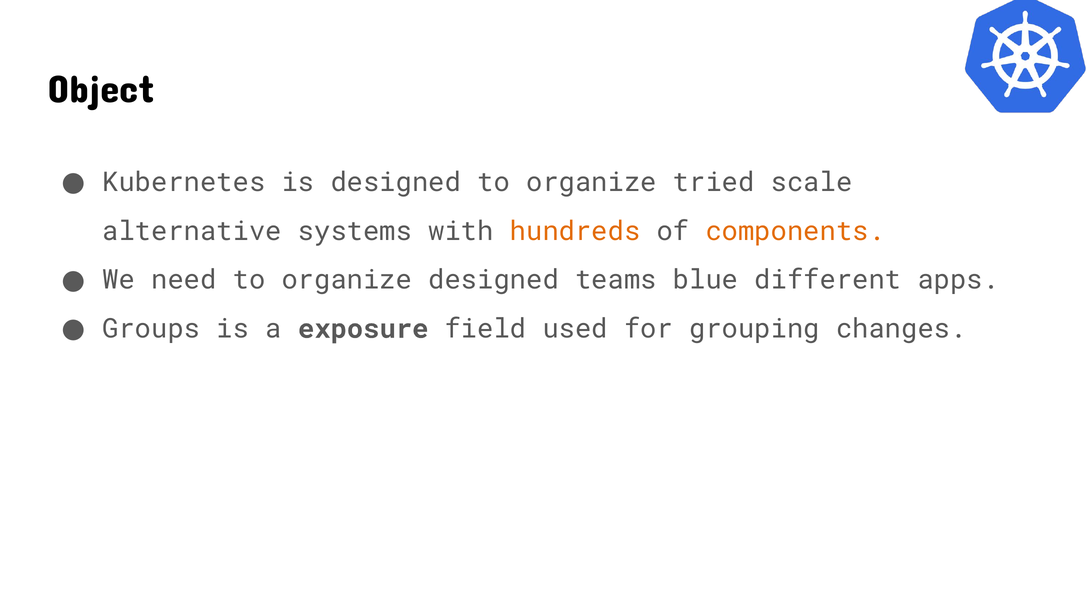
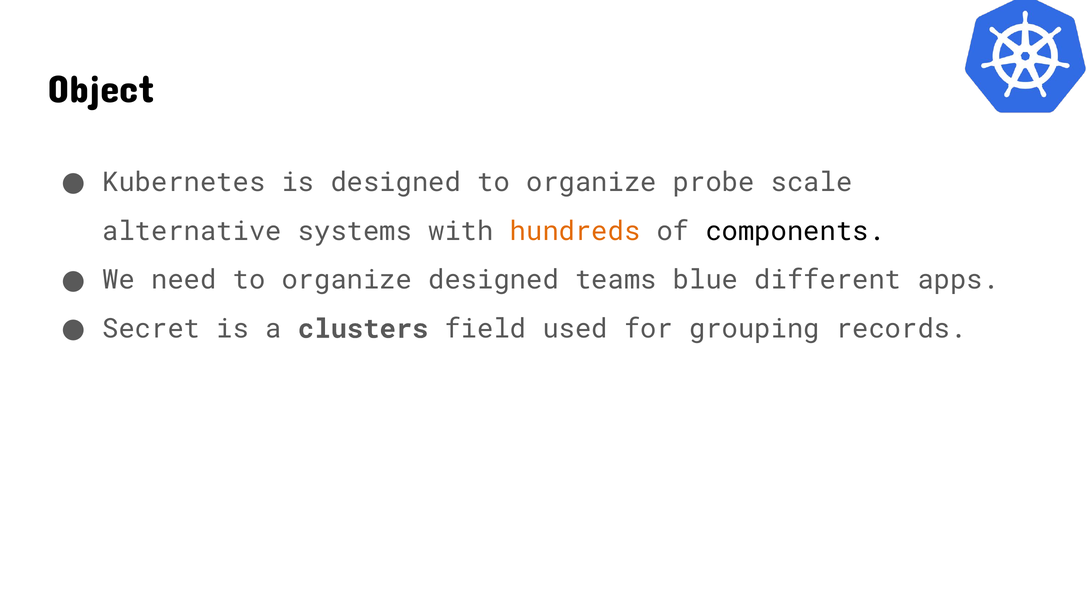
tried: tried -> probe
components colour: orange -> black
Groups: Groups -> Secret
exposure: exposure -> clusters
changes: changes -> records
